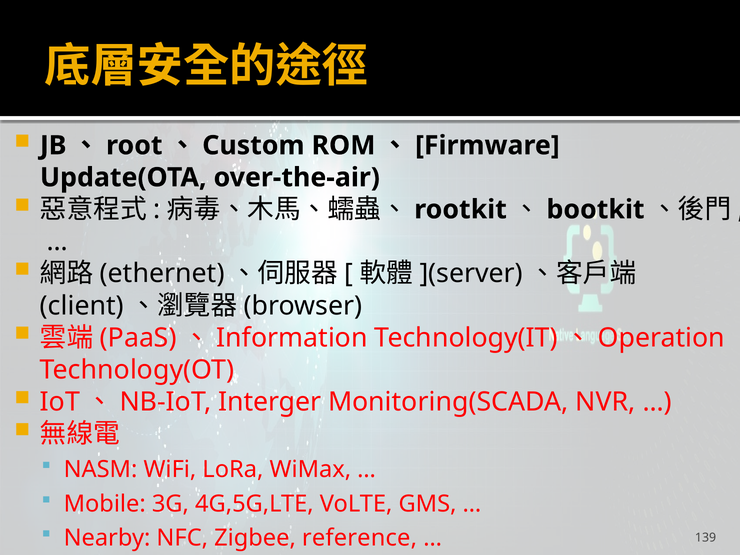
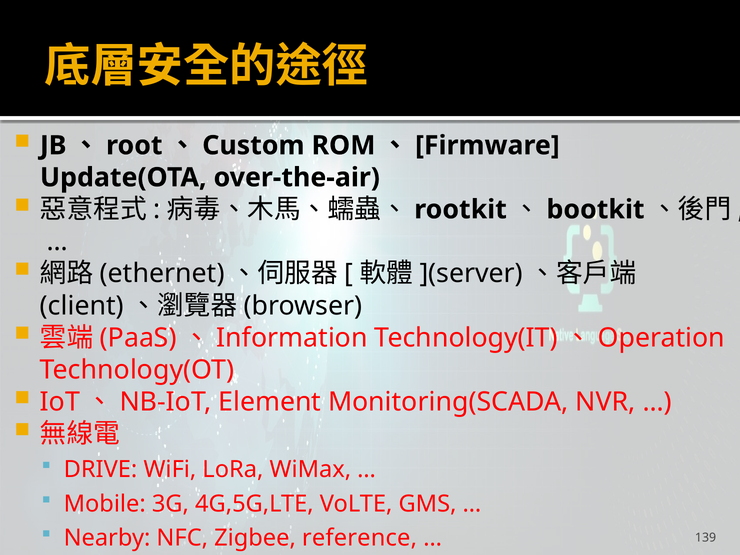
Interger: Interger -> Element
NASM: NASM -> DRIVE
